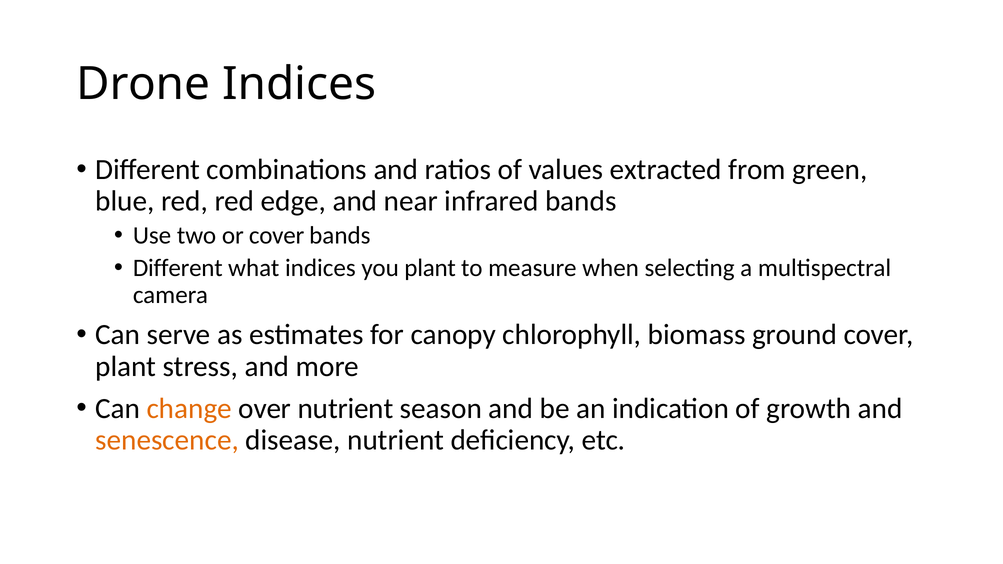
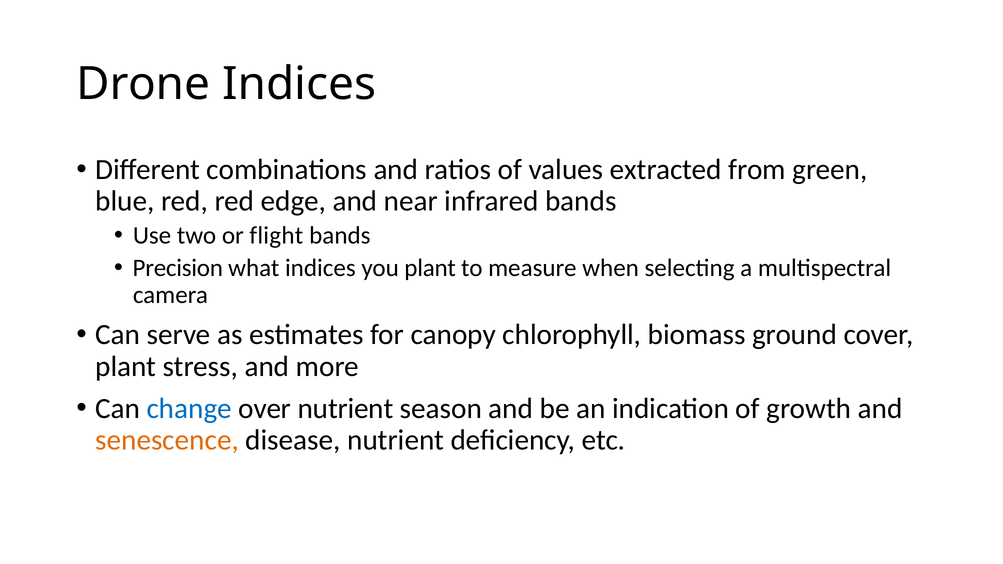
or cover: cover -> flight
Different at (178, 268): Different -> Precision
change colour: orange -> blue
